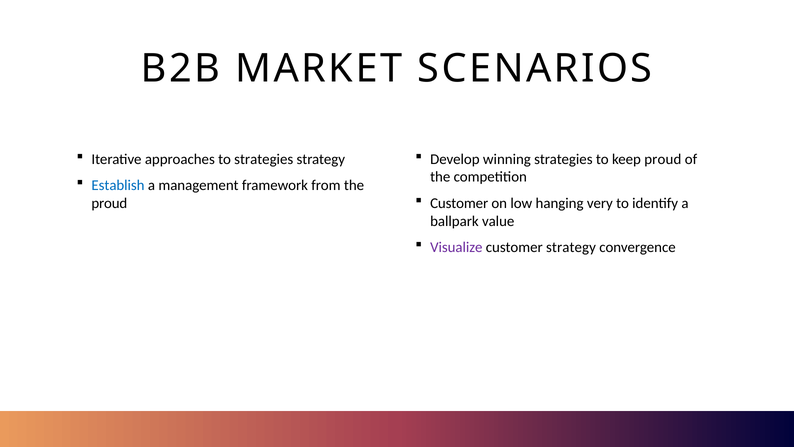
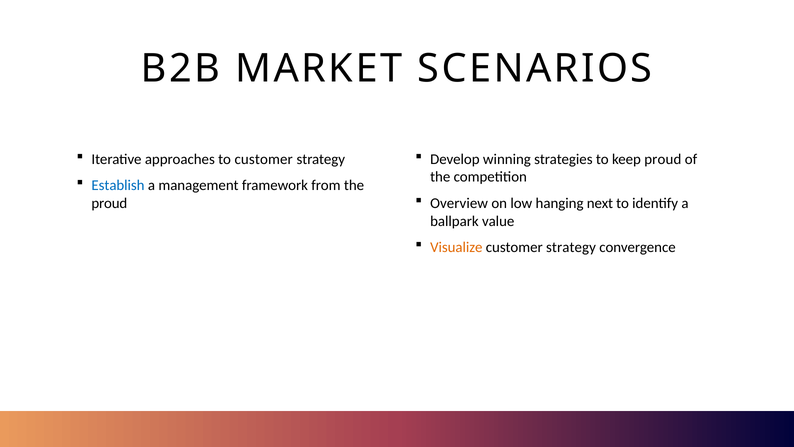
to strategies: strategies -> customer
Customer at (459, 203): Customer -> Overview
very: very -> next
Visualize colour: purple -> orange
